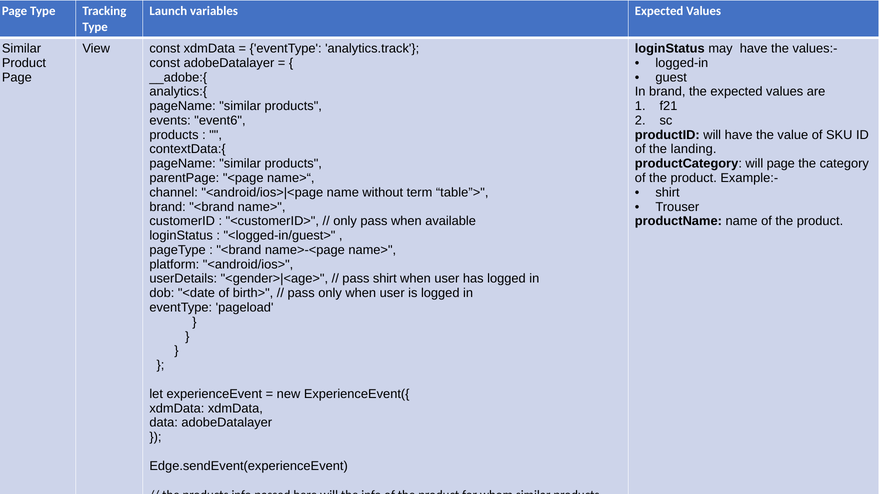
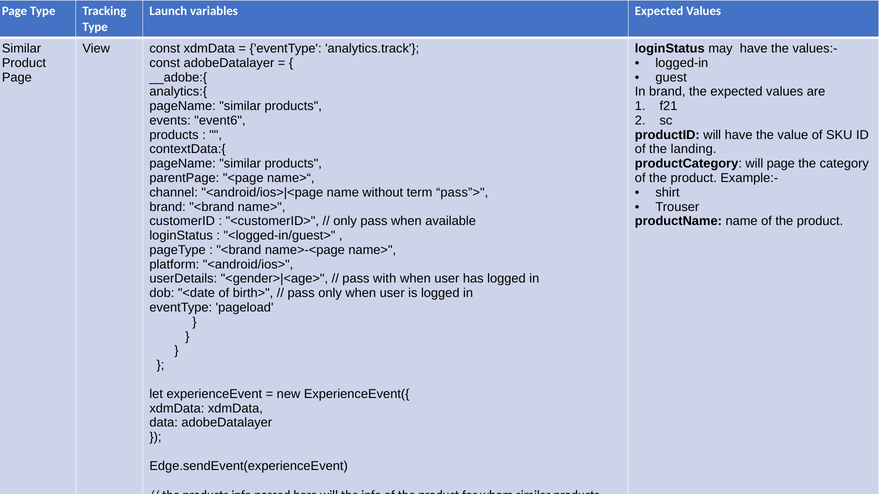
table”>: table”> -> pass”>
pass shirt: shirt -> with
